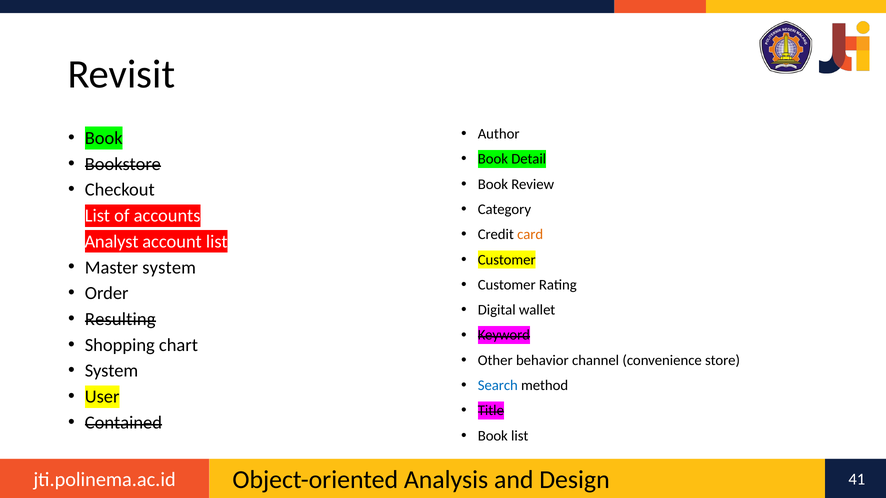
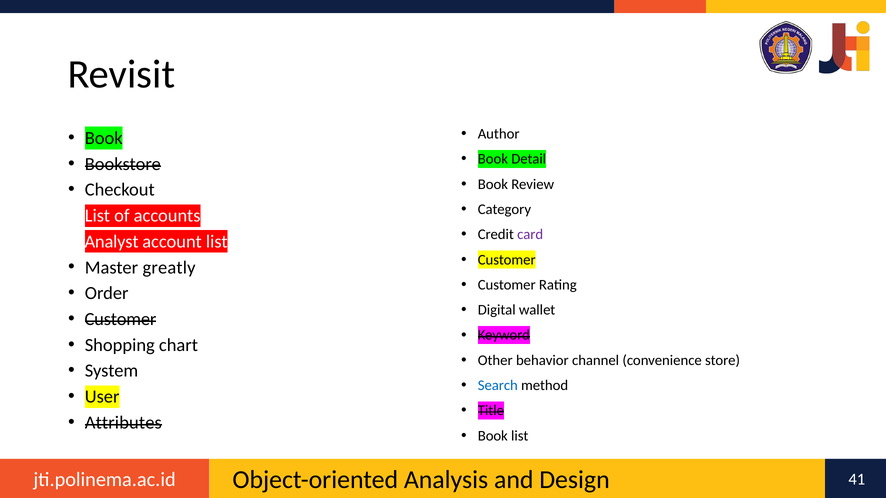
card colour: orange -> purple
Master system: system -> greatly
Resulting at (120, 319): Resulting -> Customer
Contained: Contained -> Attributes
